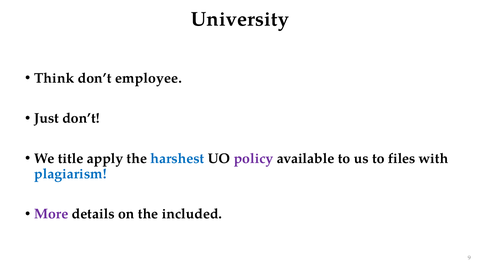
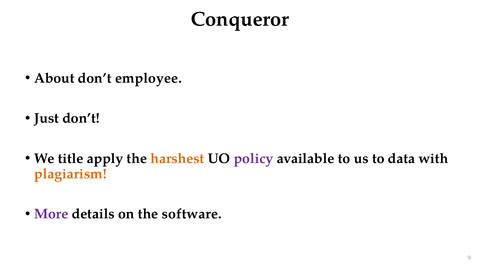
University: University -> Conqueror
Think: Think -> About
harshest colour: blue -> orange
files: files -> data
plagiarism colour: blue -> orange
included: included -> software
